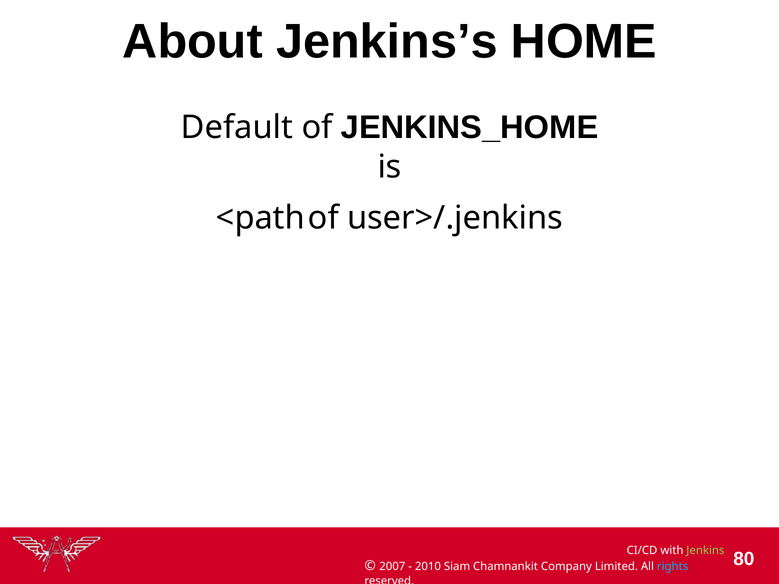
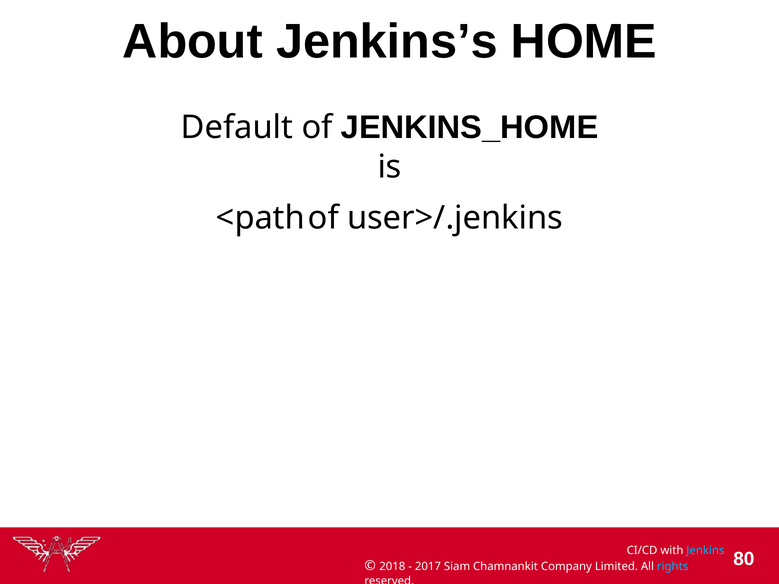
Jenkins colour: light green -> light blue
2007: 2007 -> 2018
2010: 2010 -> 2017
